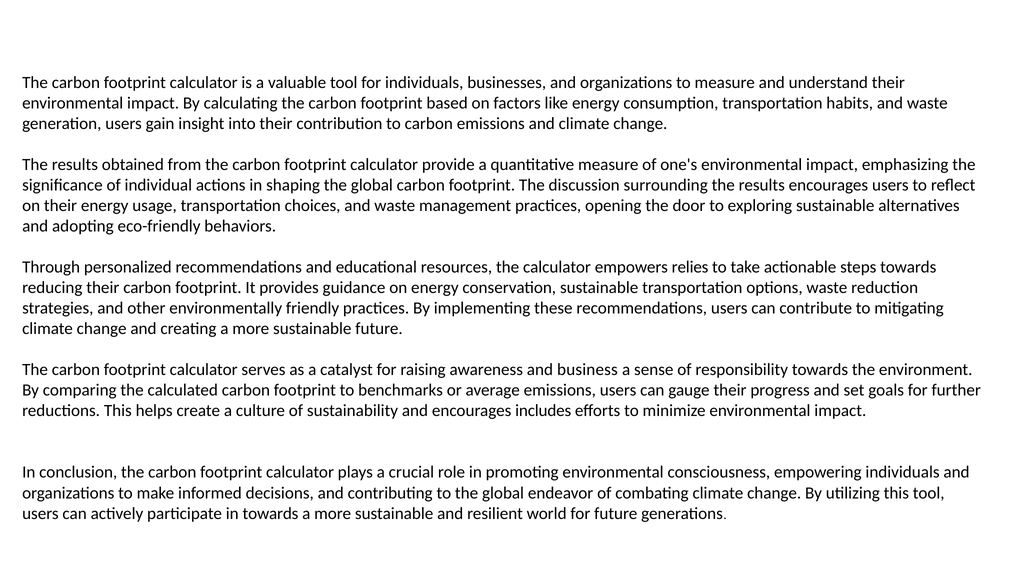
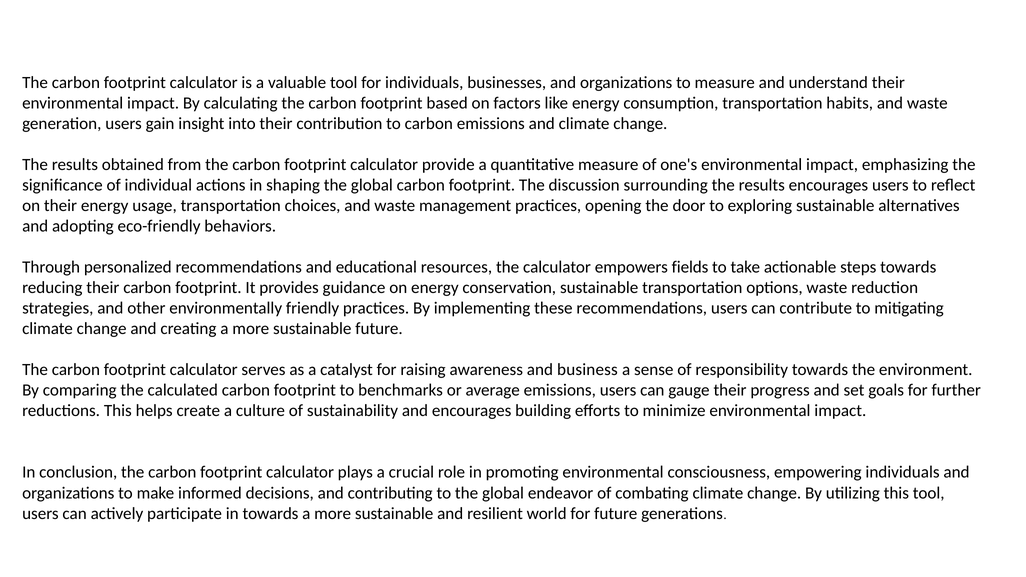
relies: relies -> fields
includes: includes -> building
